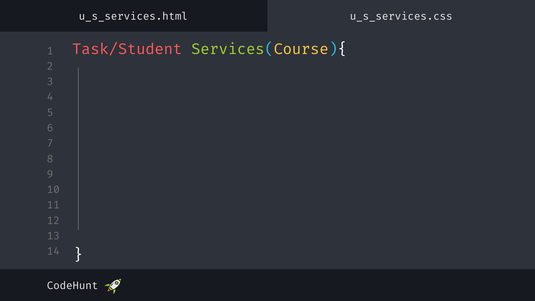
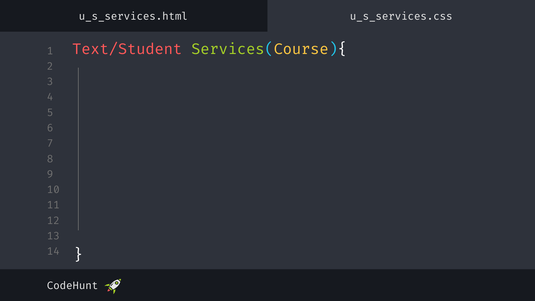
Task/Student: Task/Student -> Text/Student
